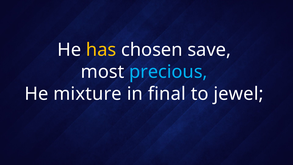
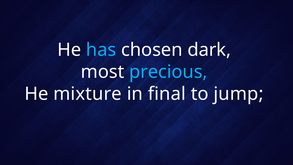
has colour: yellow -> light blue
save: save -> dark
jewel: jewel -> jump
